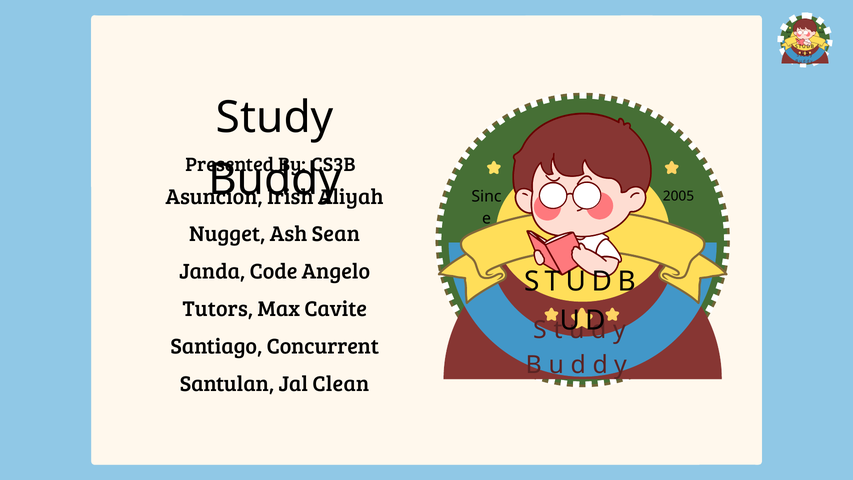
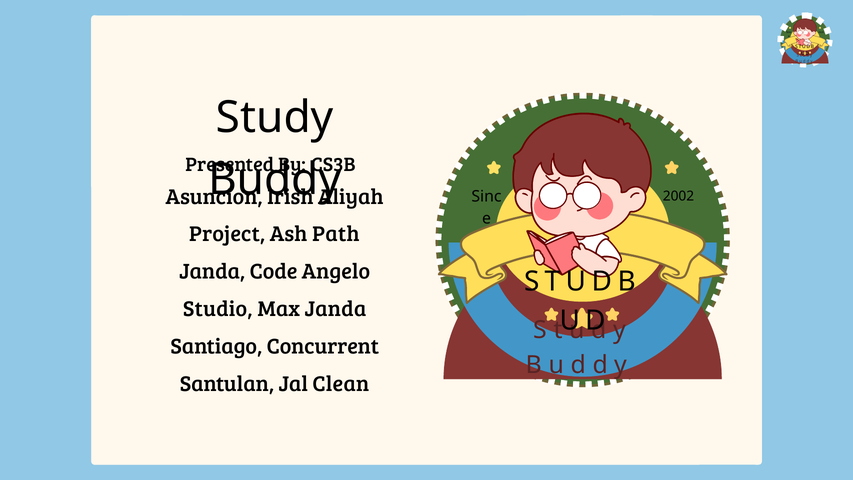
2005: 2005 -> 2002
Nugget: Nugget -> Project
Sean: Sean -> Path
Tutors: Tutors -> Studio
Max Cavite: Cavite -> Janda
